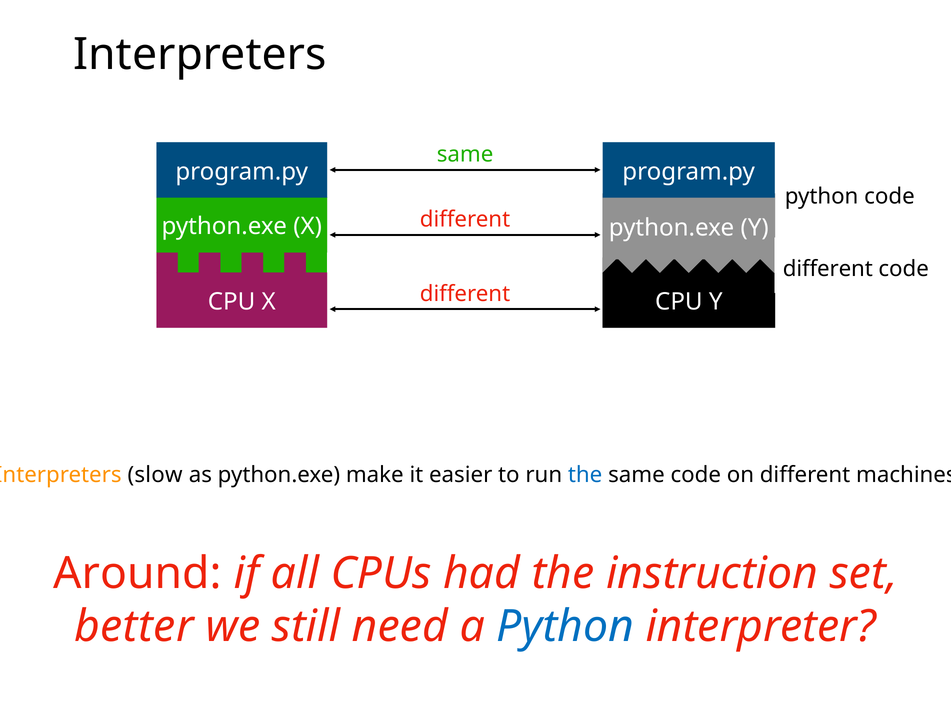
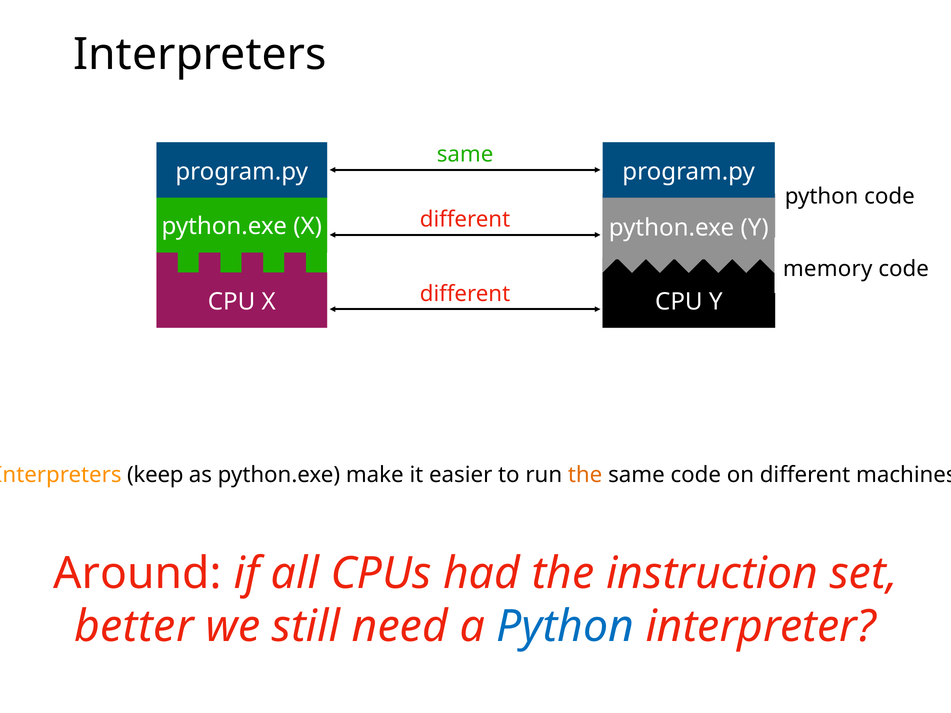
different at (828, 269): different -> memory
slow: slow -> keep
the at (585, 475) colour: blue -> orange
